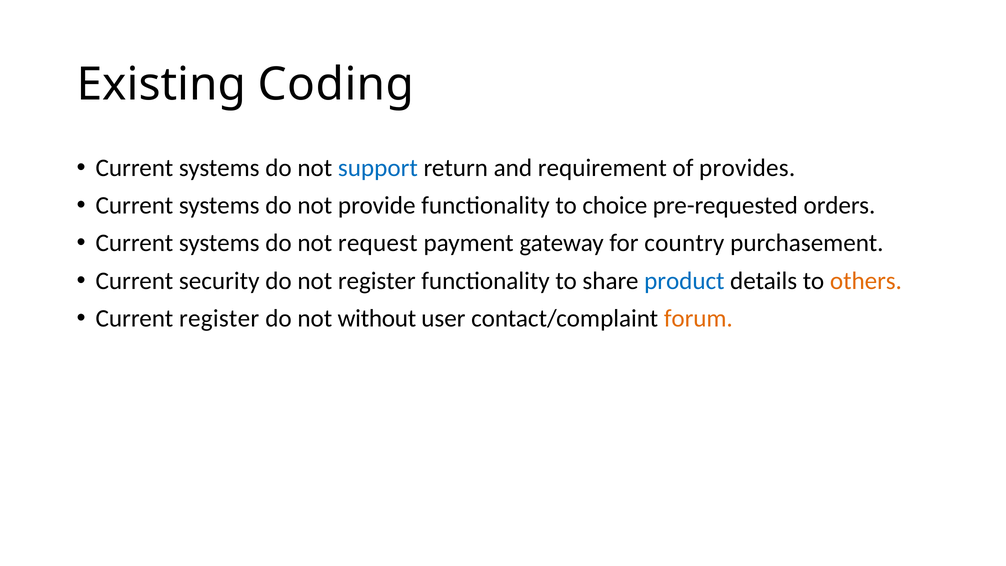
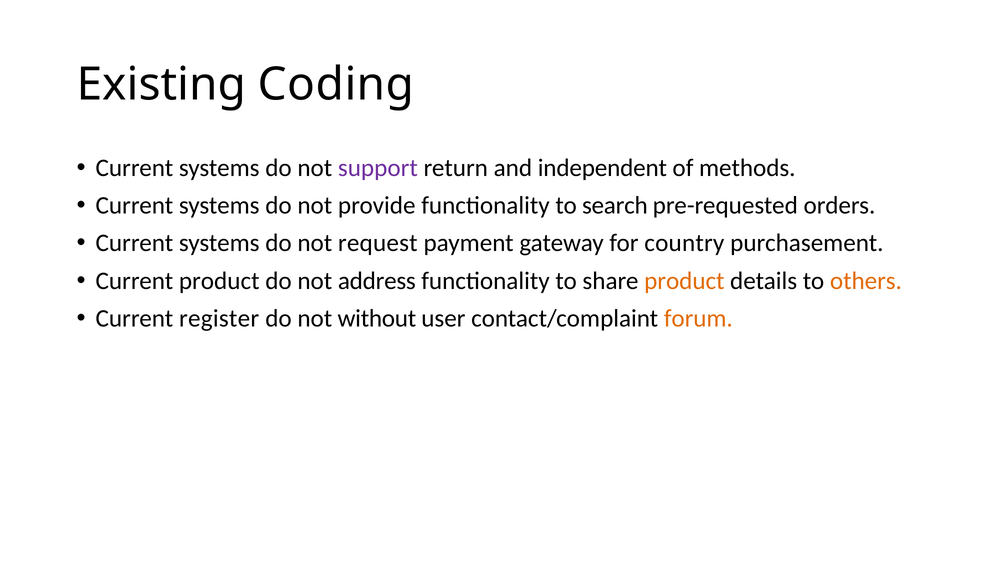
support colour: blue -> purple
requirement: requirement -> independent
provides: provides -> methods
choice: choice -> search
Current security: security -> product
not register: register -> address
product at (684, 281) colour: blue -> orange
